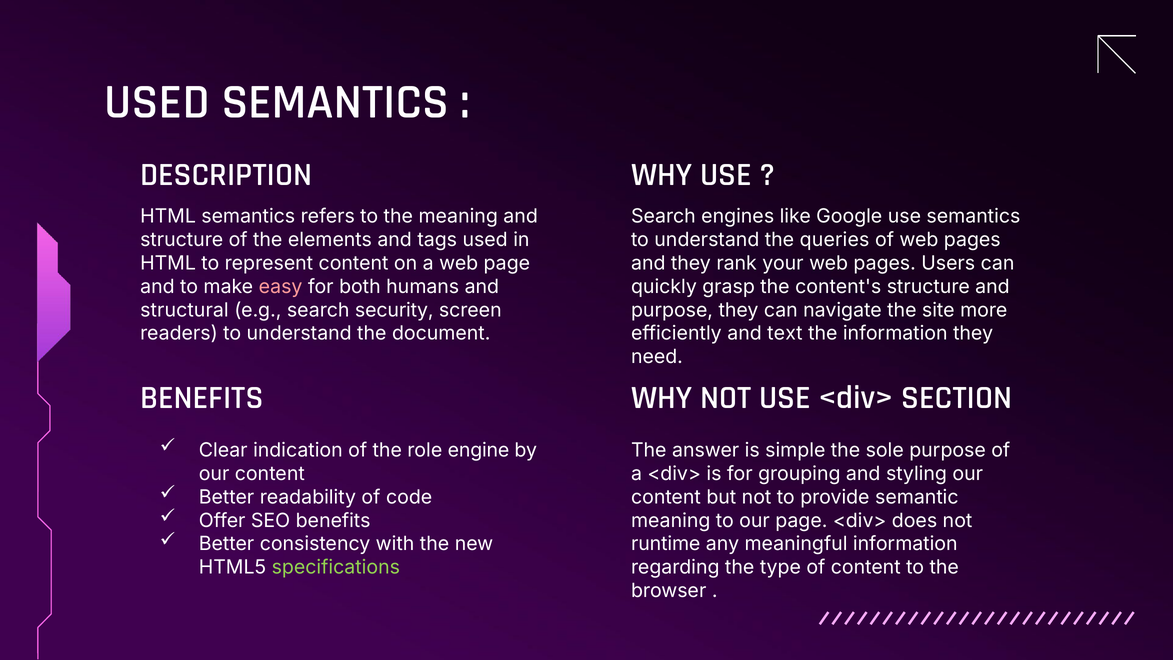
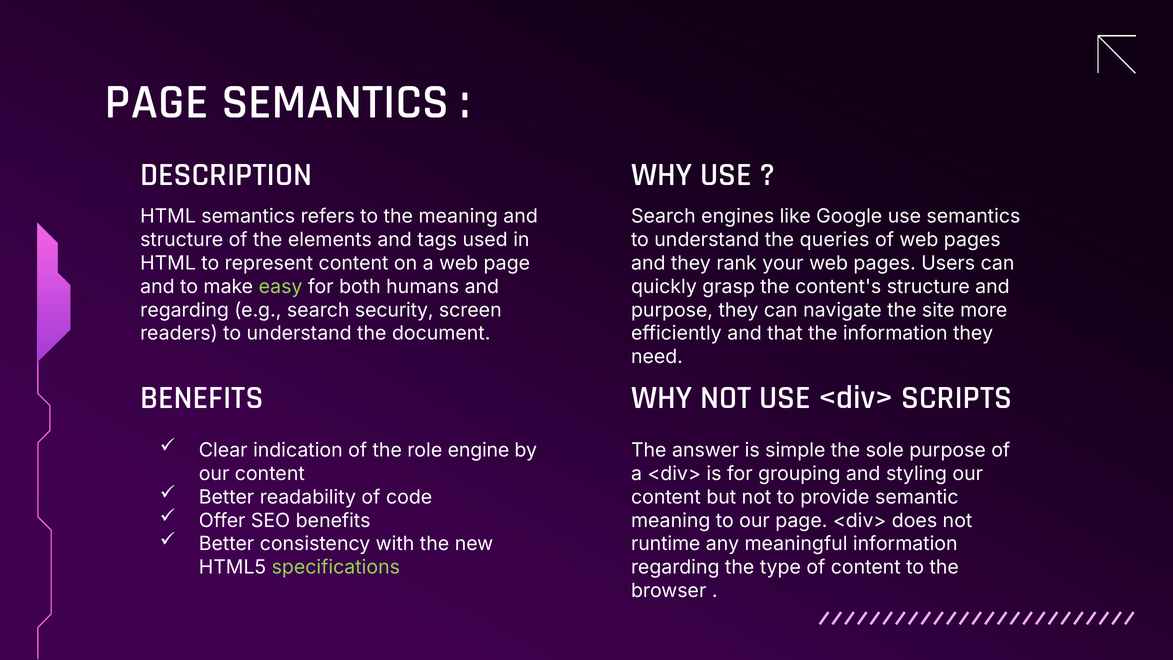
USED at (157, 102): USED -> PAGE
easy colour: pink -> light green
structural at (184, 310): structural -> regarding
text: text -> that
SECTION: SECTION -> SCRIPTS
